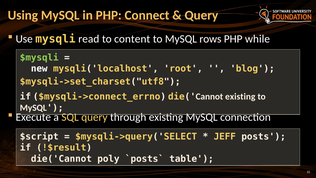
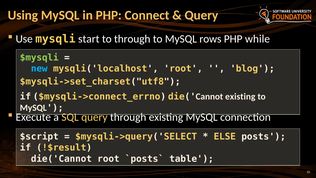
read: read -> start
to content: content -> through
new colour: white -> light blue
JEFF: JEFF -> ELSE
die('Cannot poly: poly -> root
